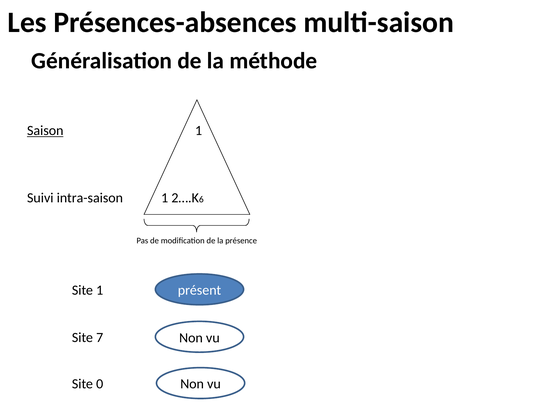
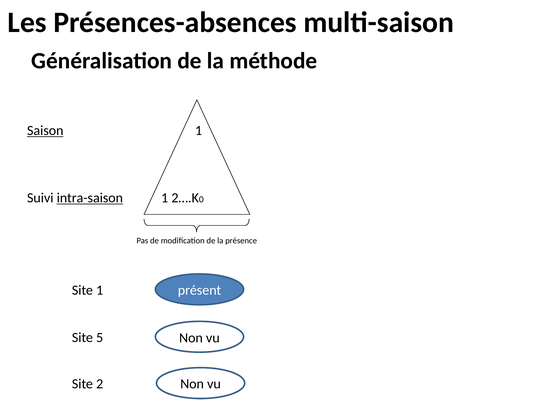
intra-saison underline: none -> present
6: 6 -> 0
7: 7 -> 5
0: 0 -> 2
